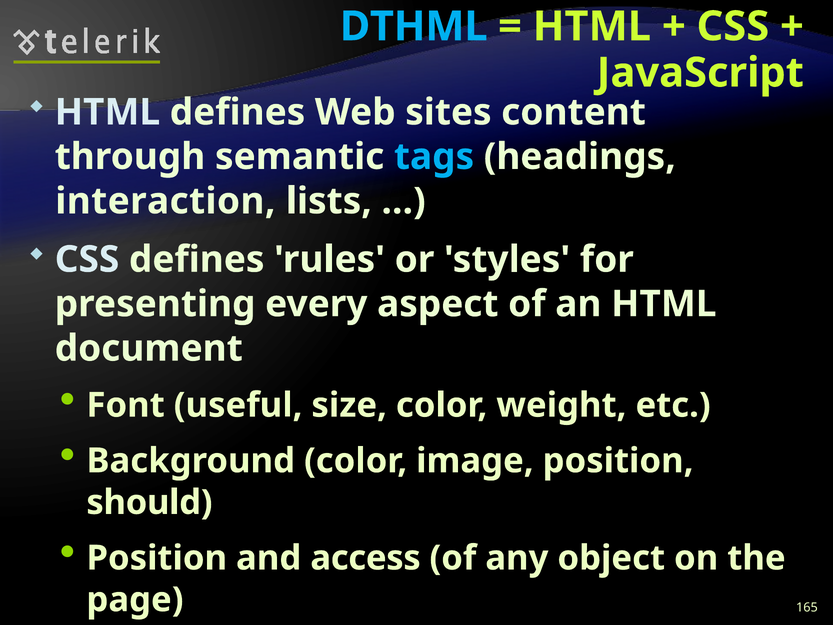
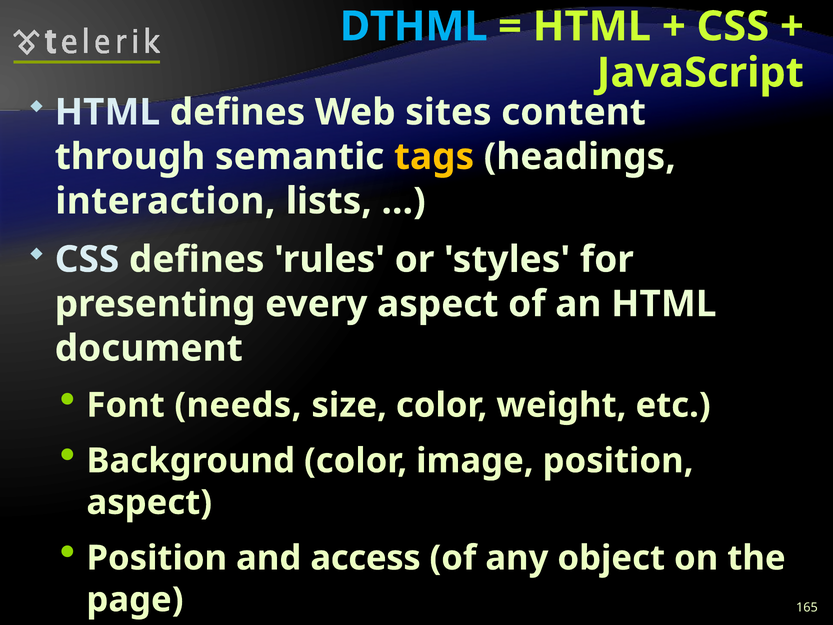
tags colour: light blue -> yellow
useful: useful -> needs
should at (149, 502): should -> aspect
